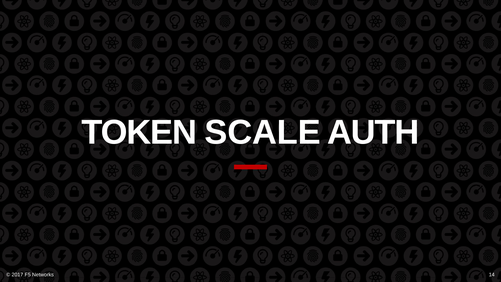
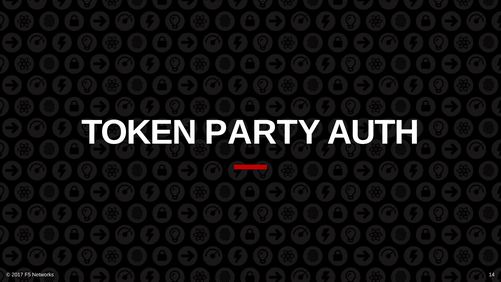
SCALE: SCALE -> PARTY
